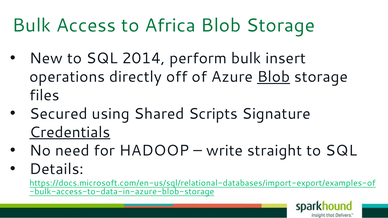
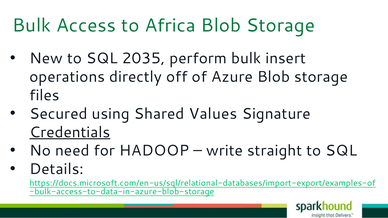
2014: 2014 -> 2035
Blob at (273, 77) underline: present -> none
Scripts: Scripts -> Values
